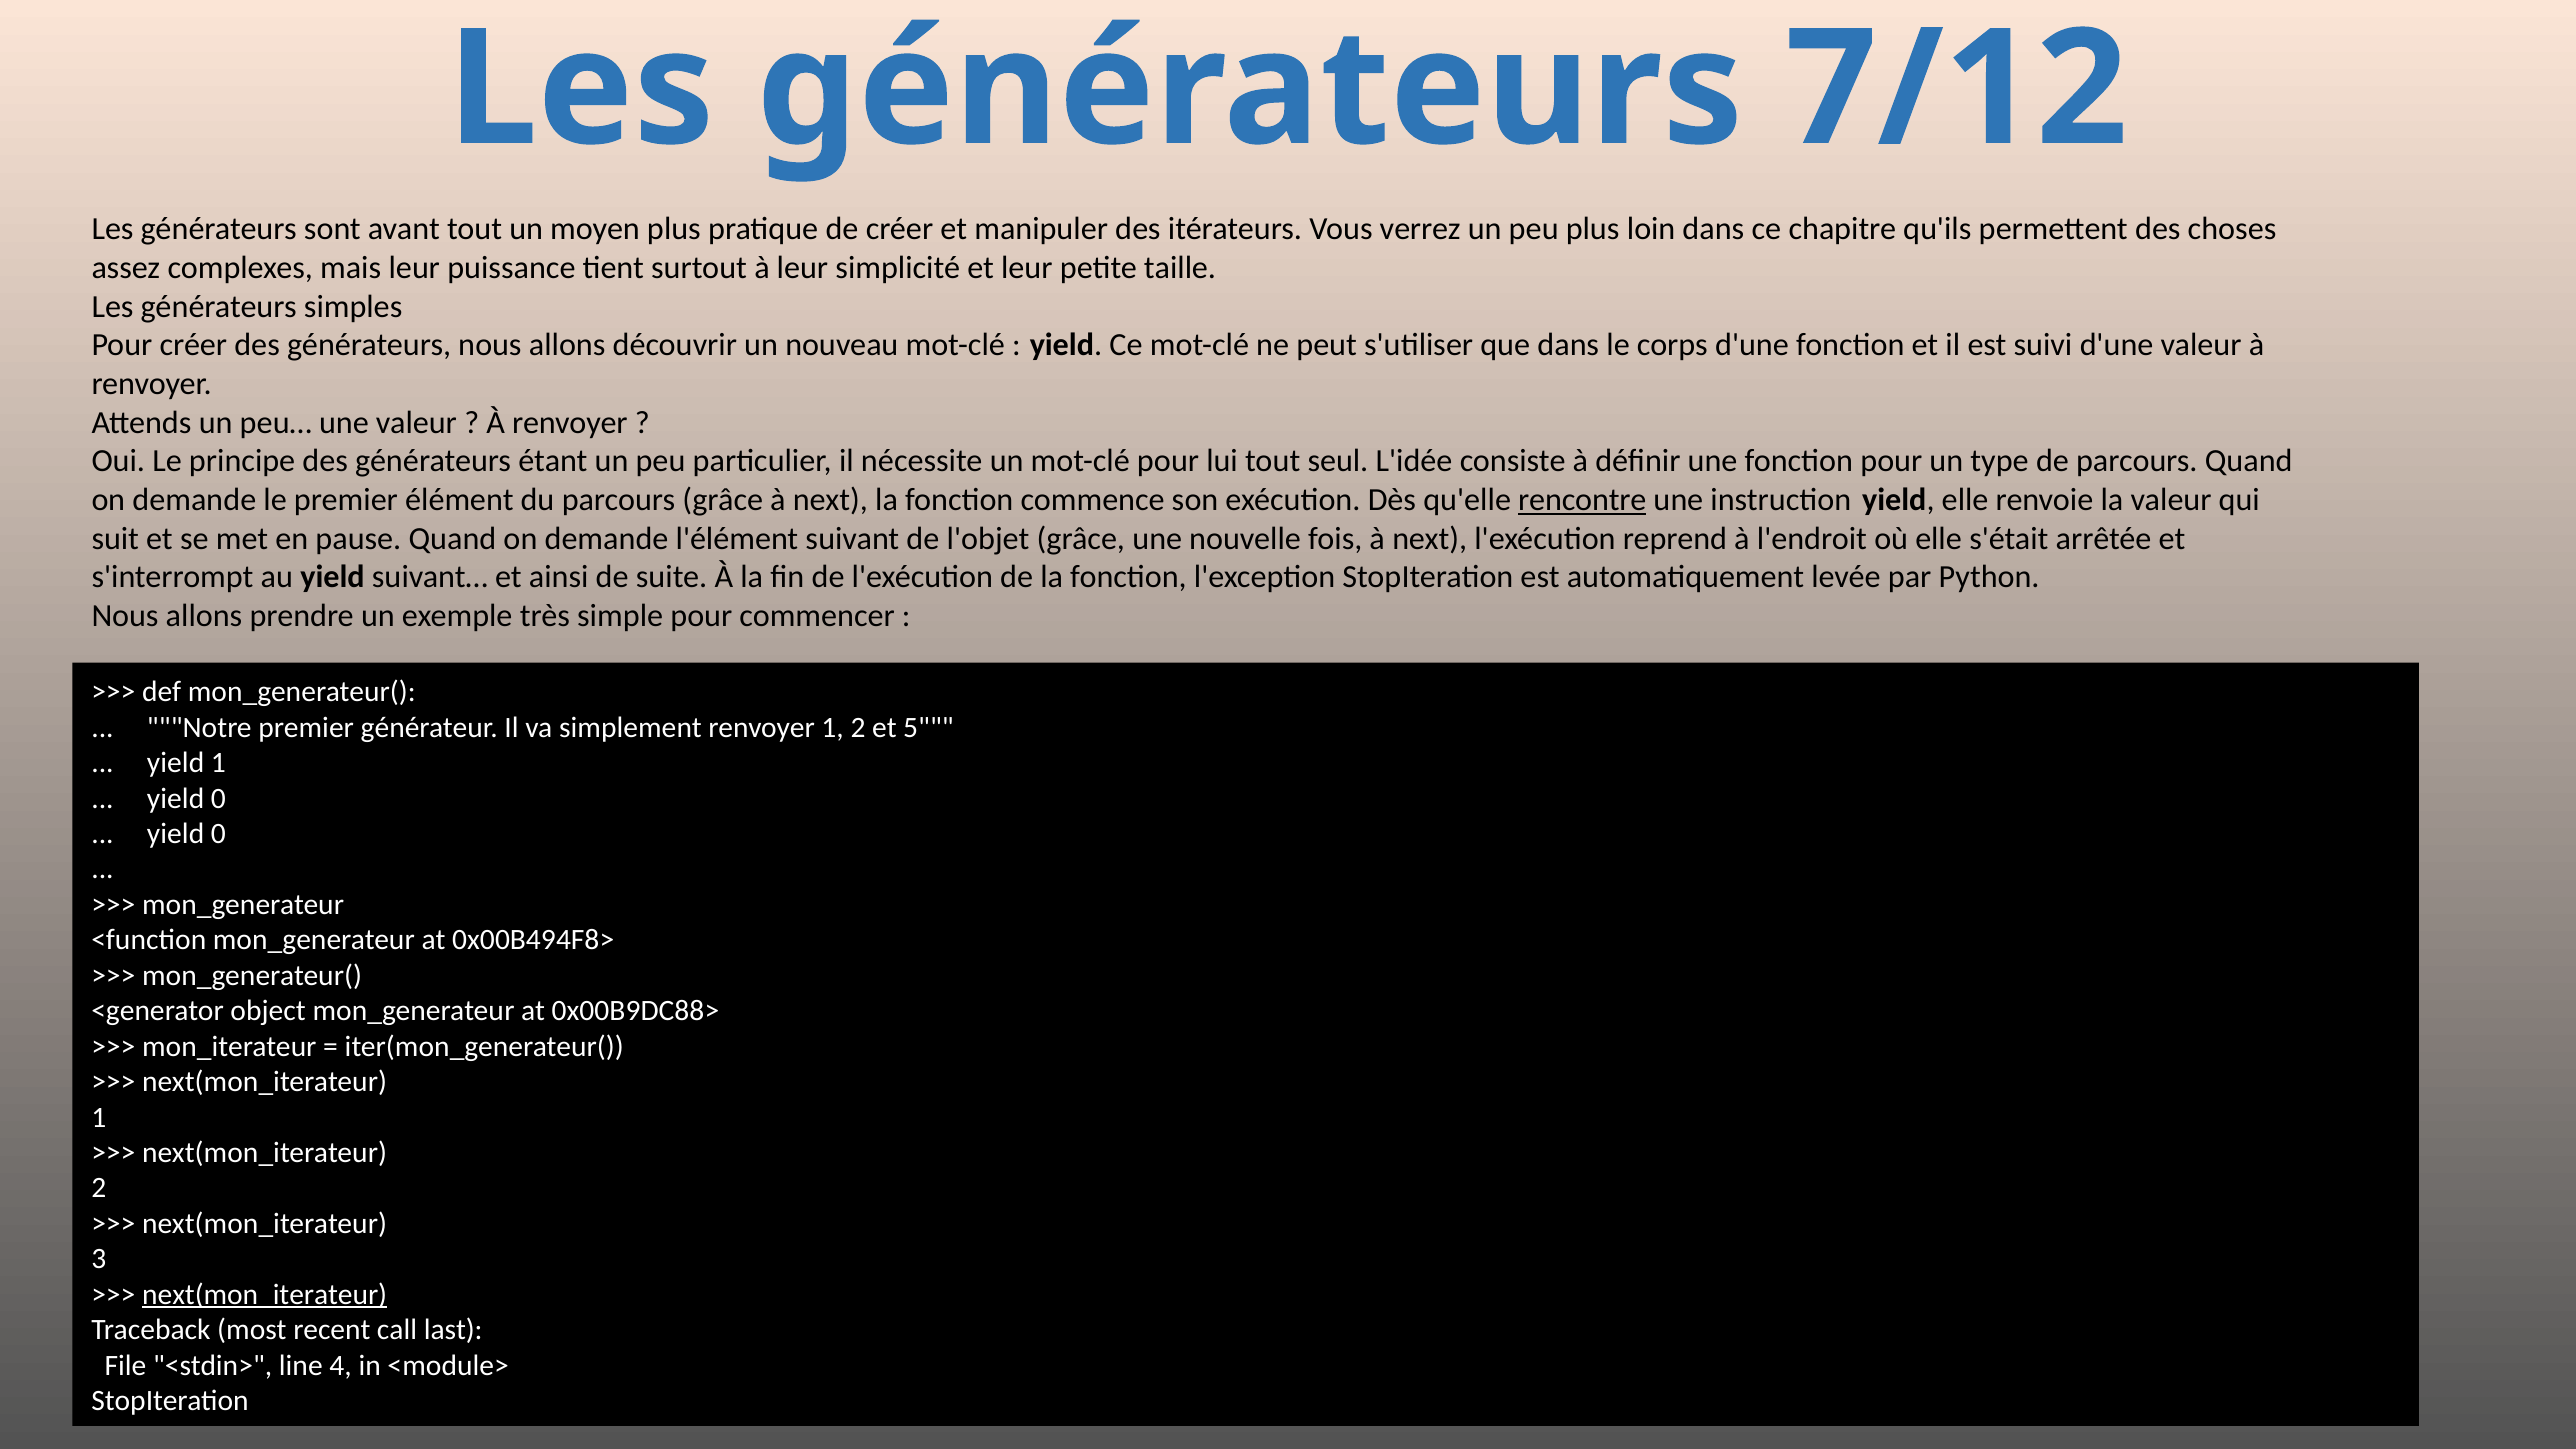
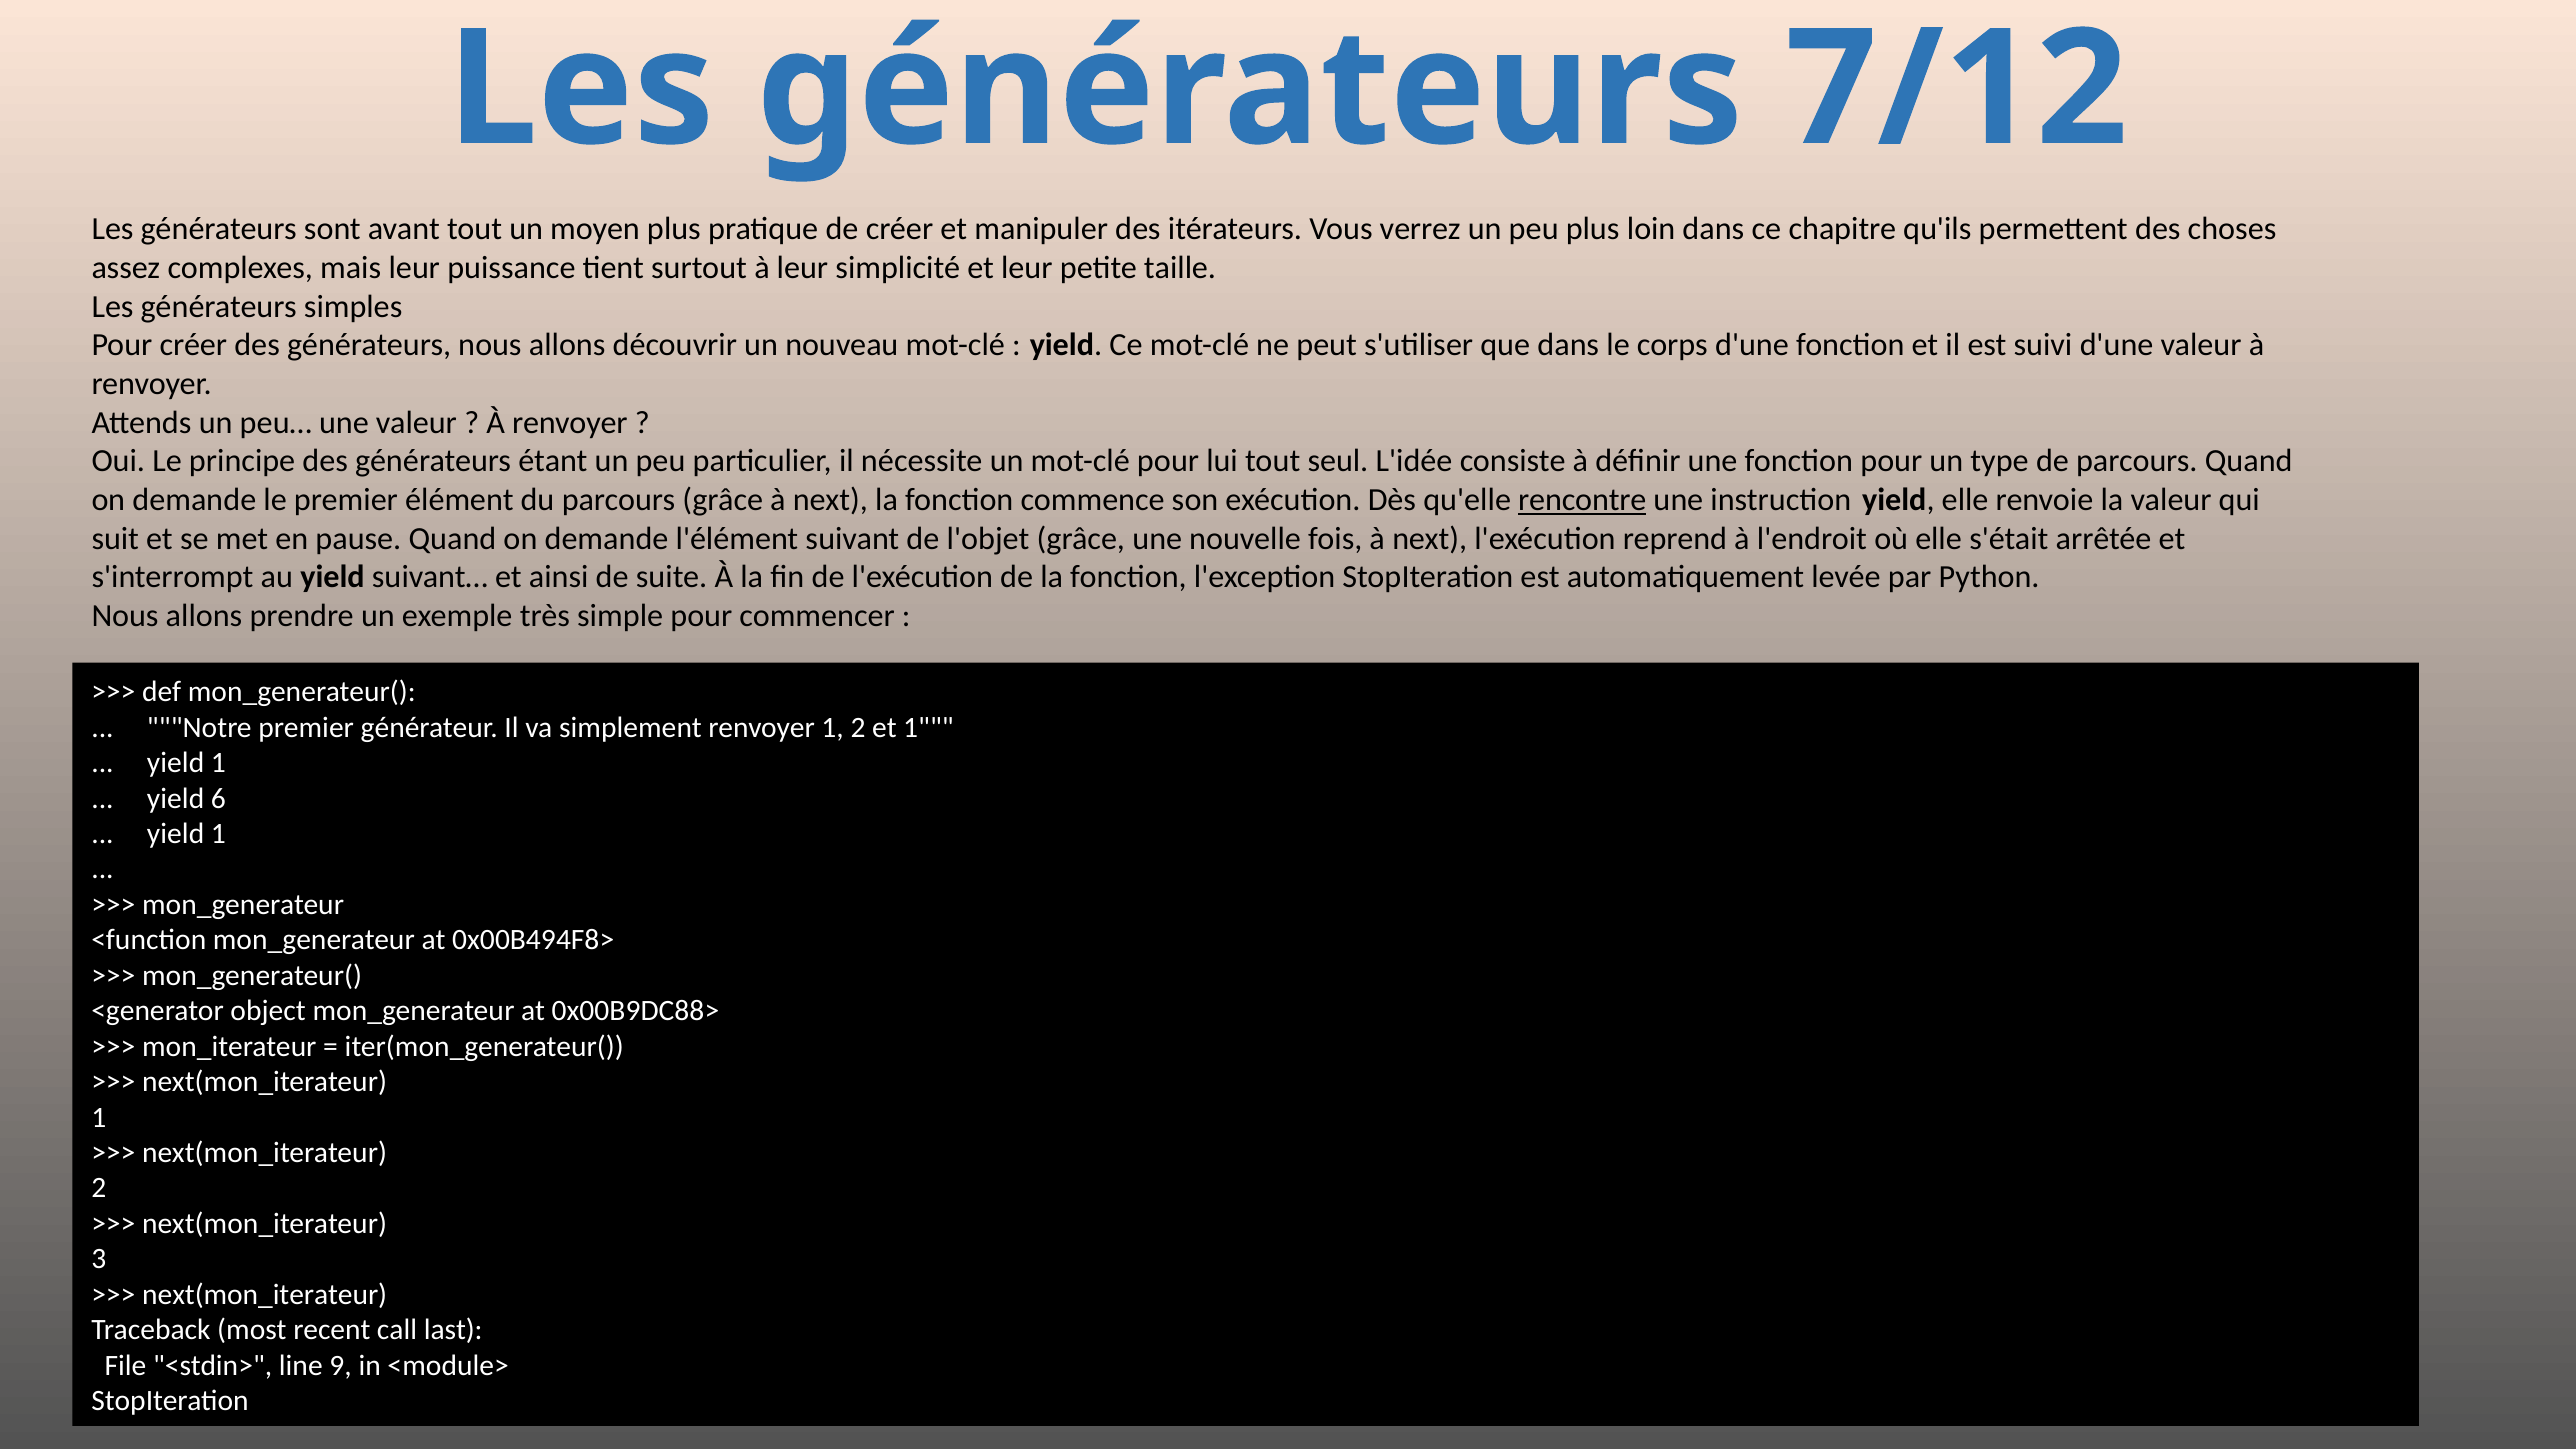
et 5: 5 -> 1
0 at (218, 798): 0 -> 6
0 at (218, 834): 0 -> 1
next(mon_iterateur at (265, 1295) underline: present -> none
4: 4 -> 9
